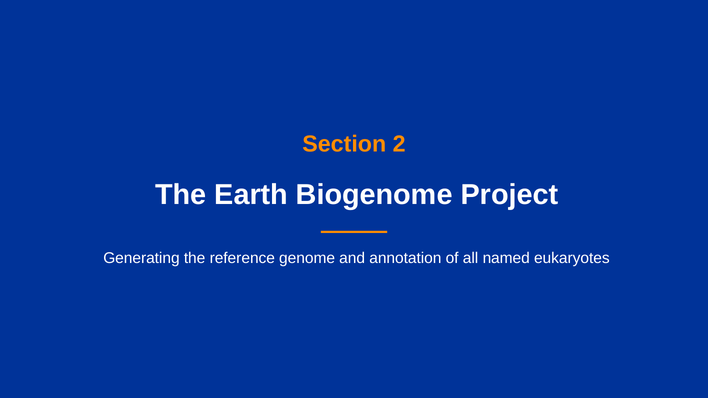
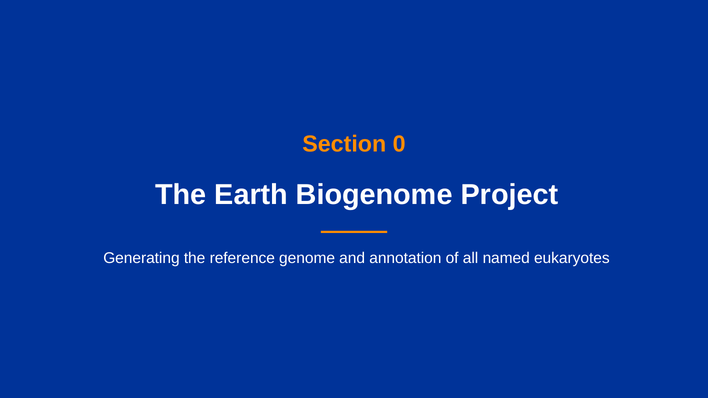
2: 2 -> 0
